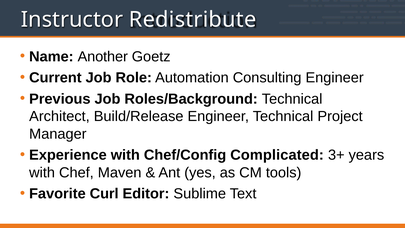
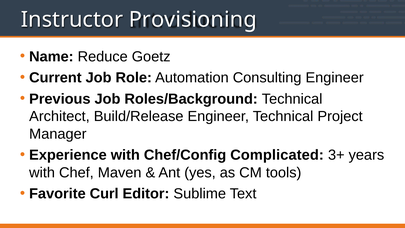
Redistribute: Redistribute -> Provisioning
Another: Another -> Reduce
